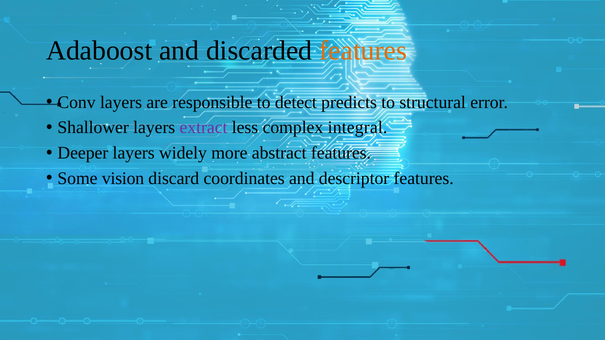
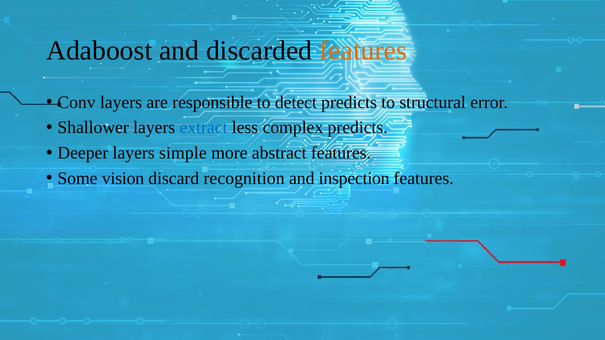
extract colour: purple -> blue
complex integral: integral -> predicts
widely: widely -> simple
coordinates: coordinates -> recognition
descriptor: descriptor -> inspection
